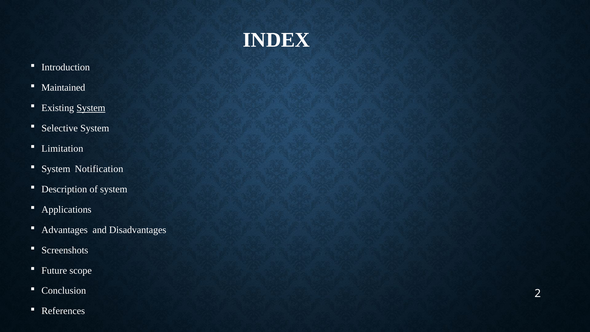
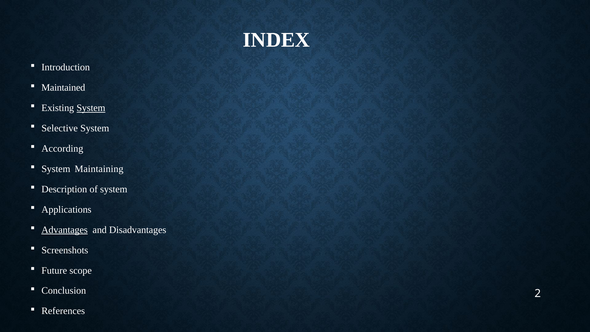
Limitation: Limitation -> According
Notification: Notification -> Maintaining
Advantages underline: none -> present
